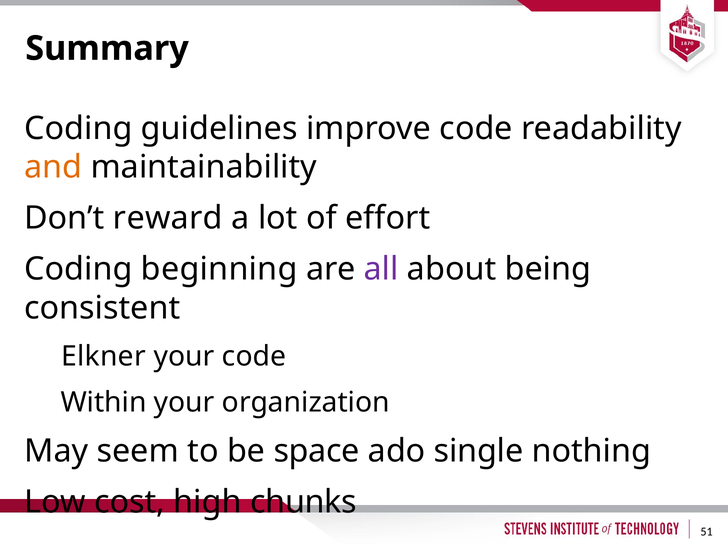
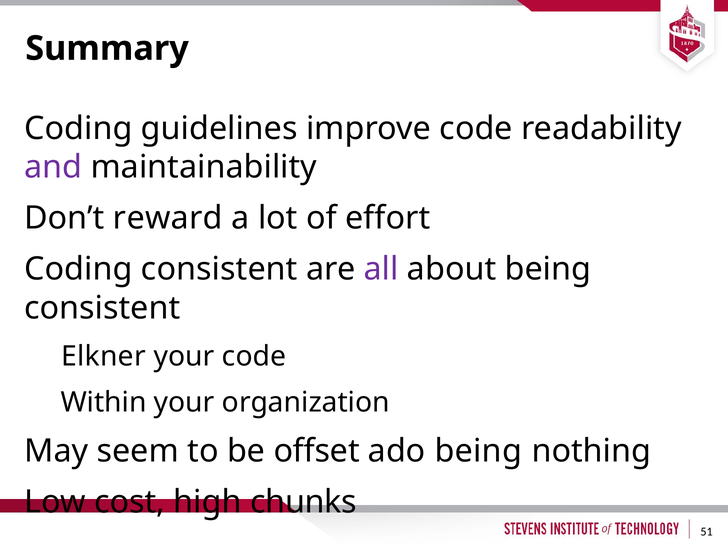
and colour: orange -> purple
Coding beginning: beginning -> consistent
space: space -> offset
ado single: single -> being
